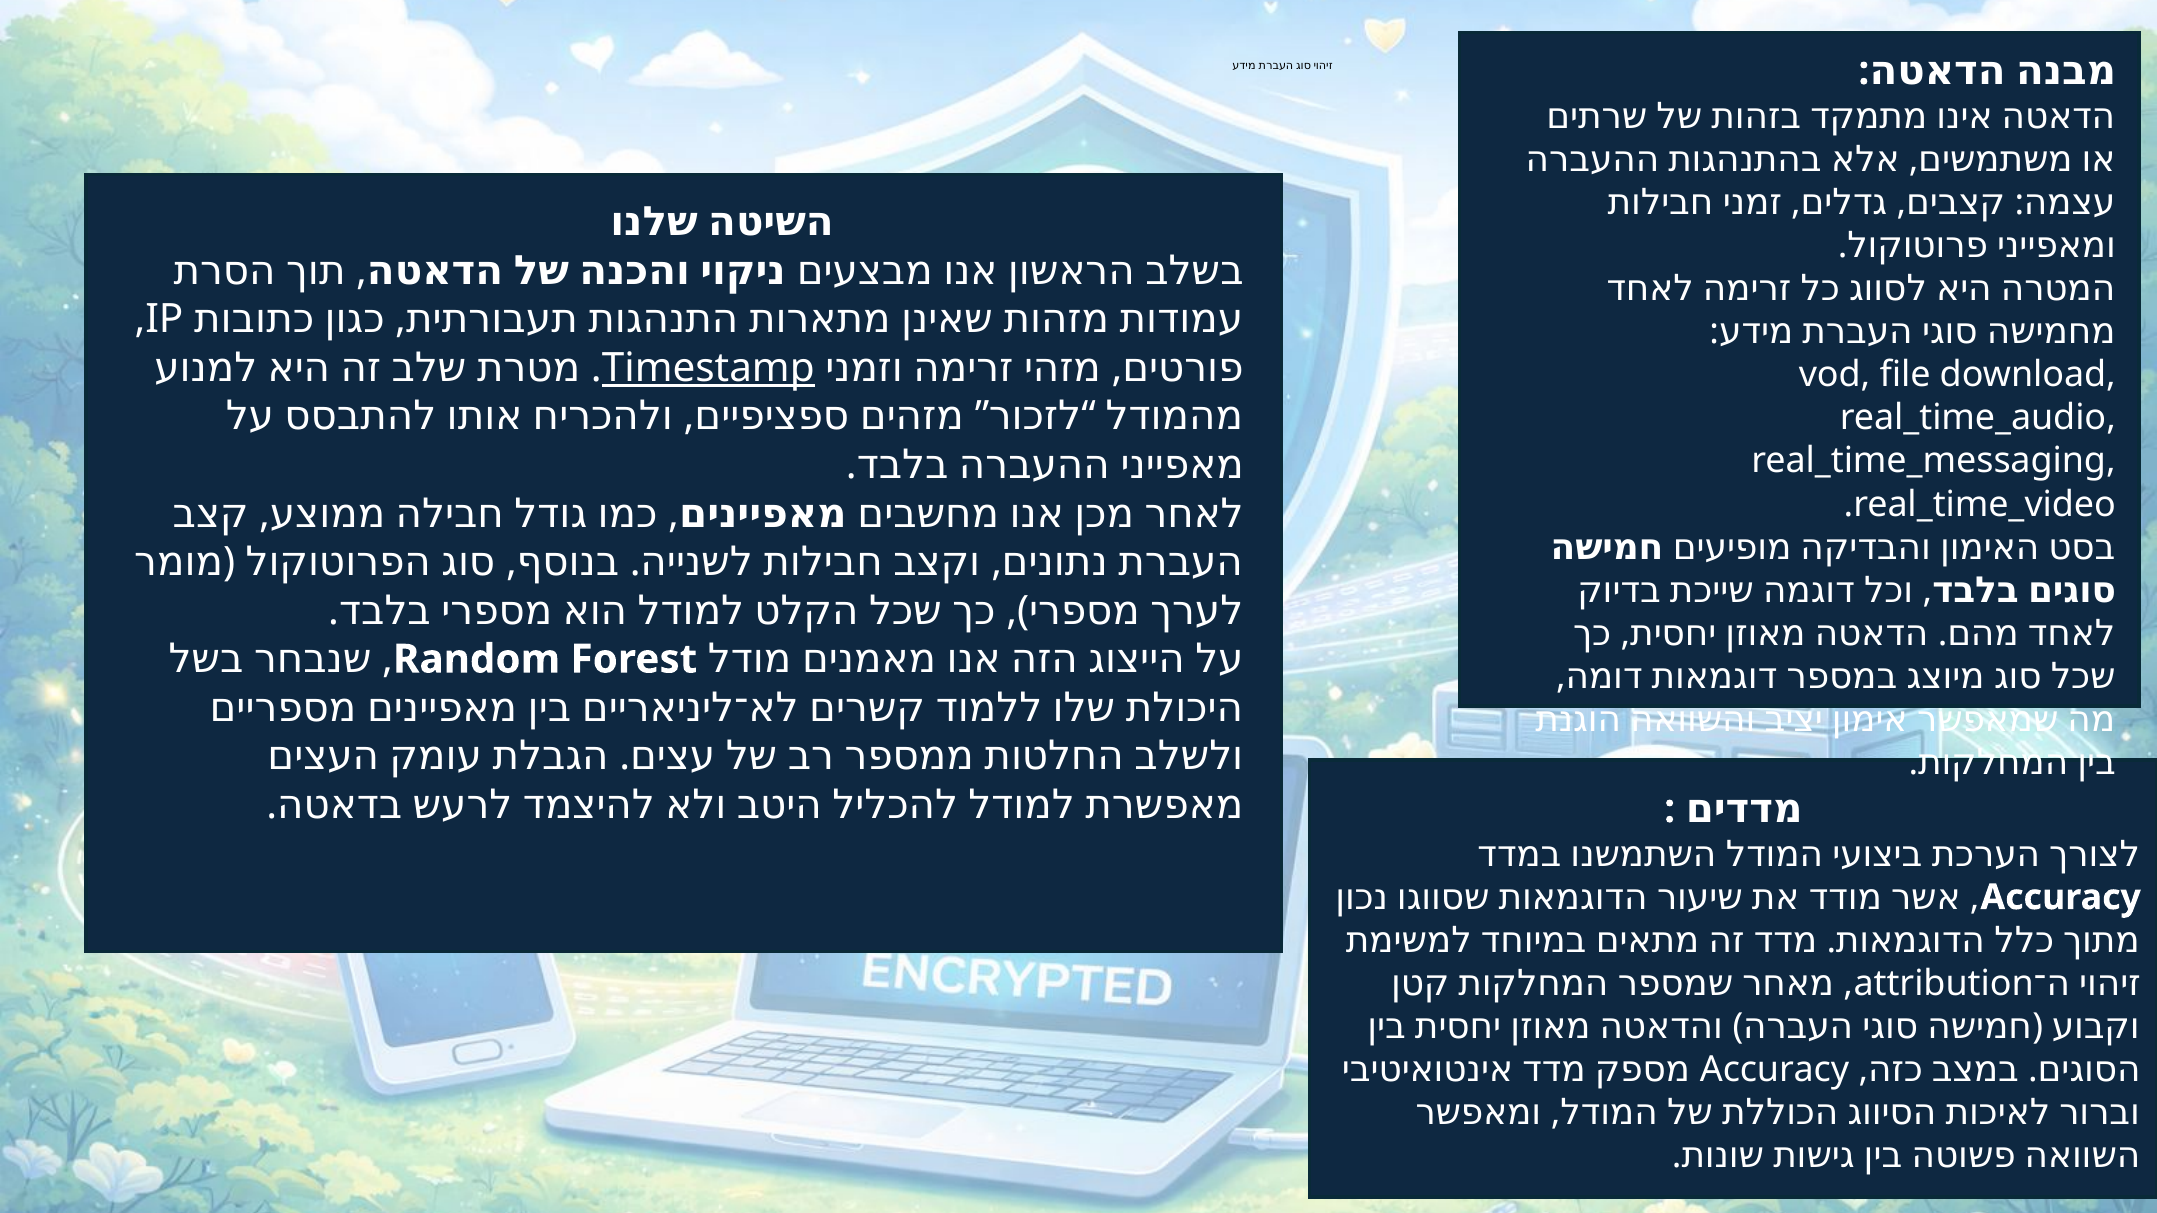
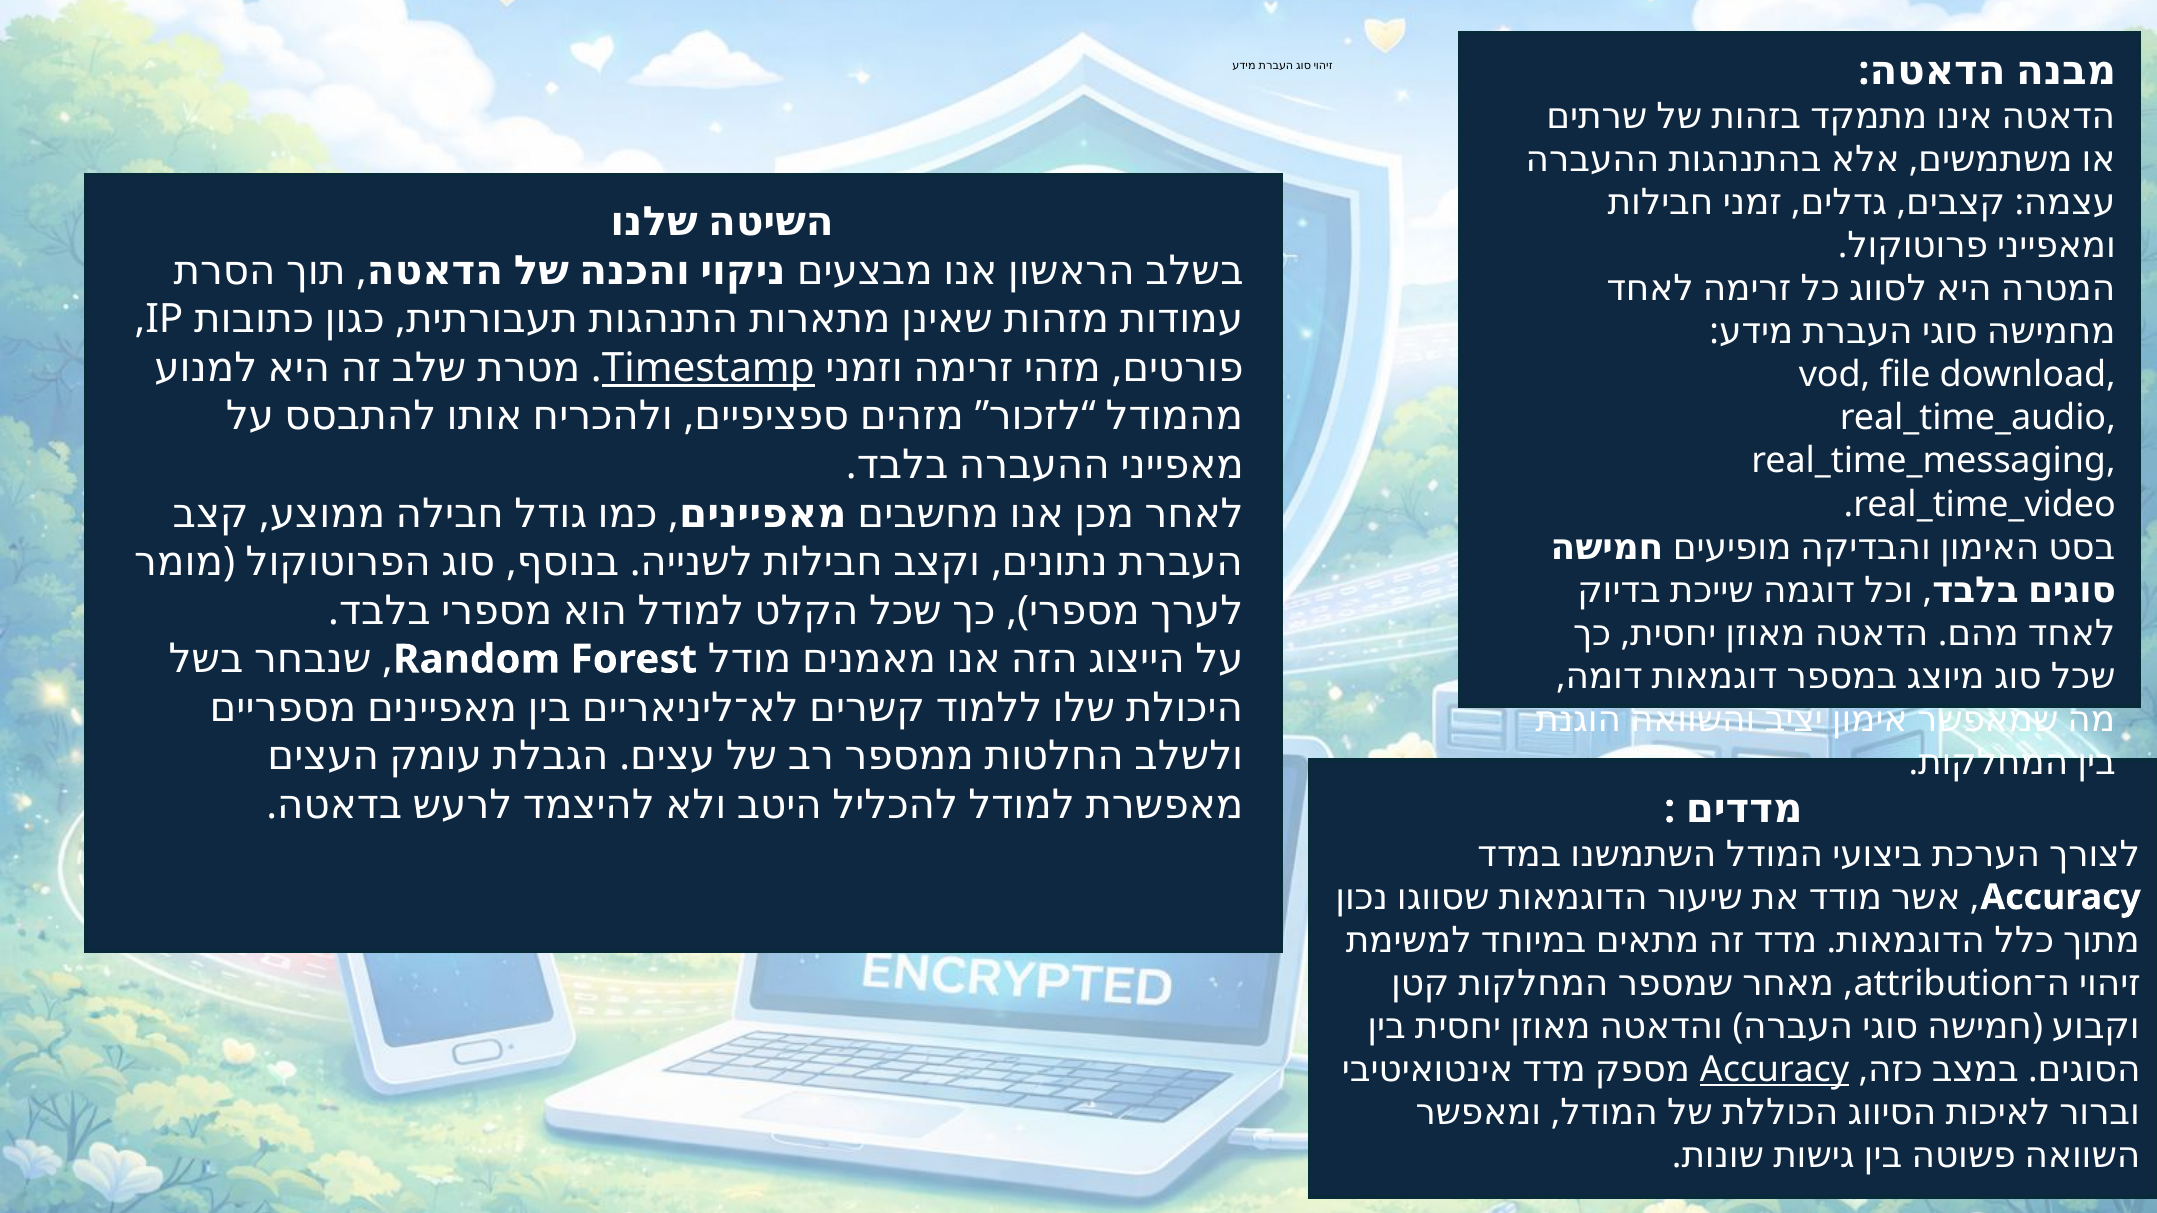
Accuracy at (1775, 1070) underline: none -> present
